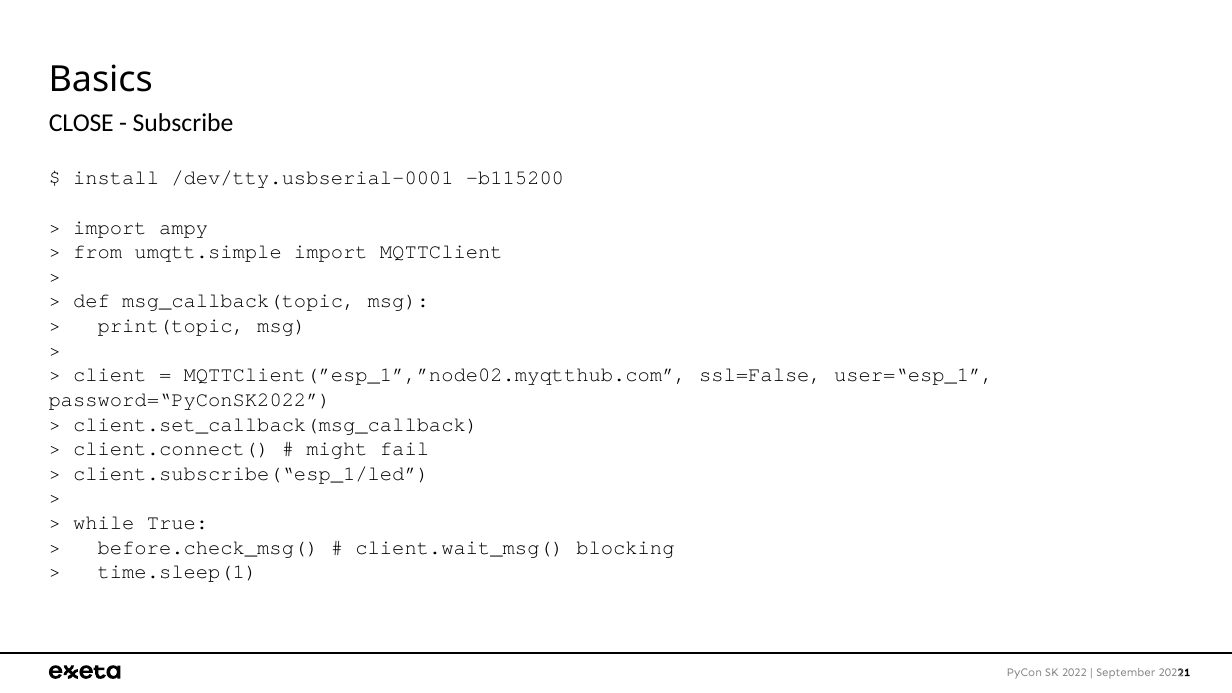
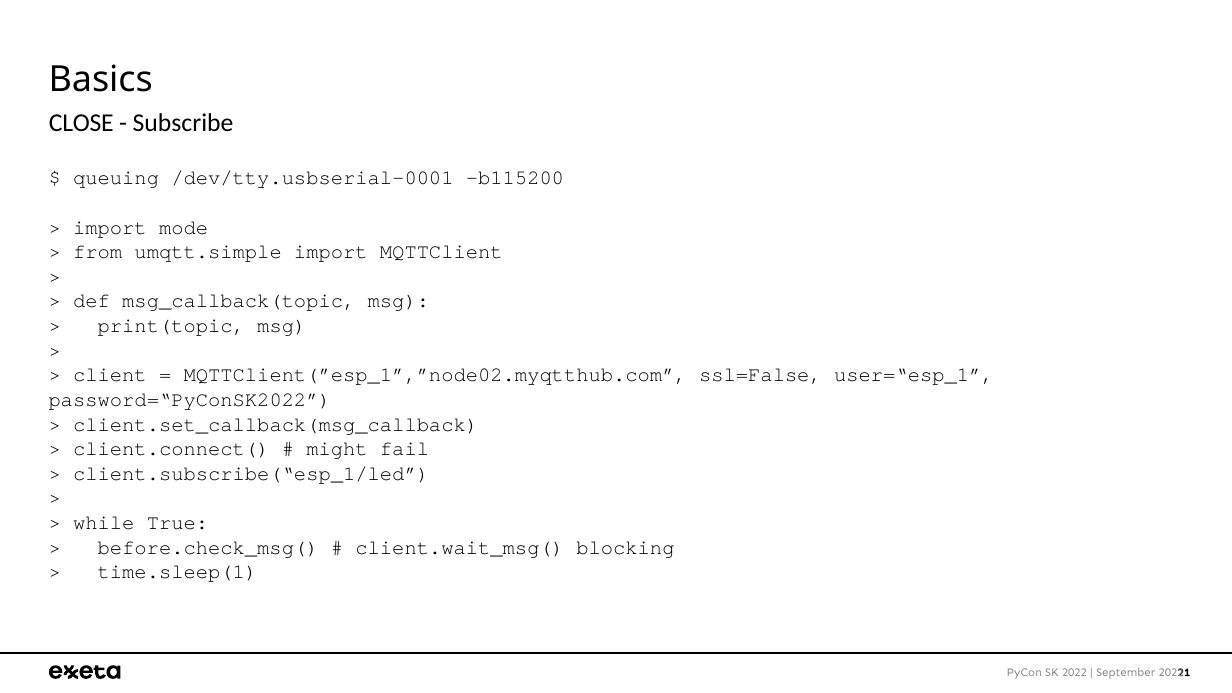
install: install -> queuing
ampy: ampy -> mode
